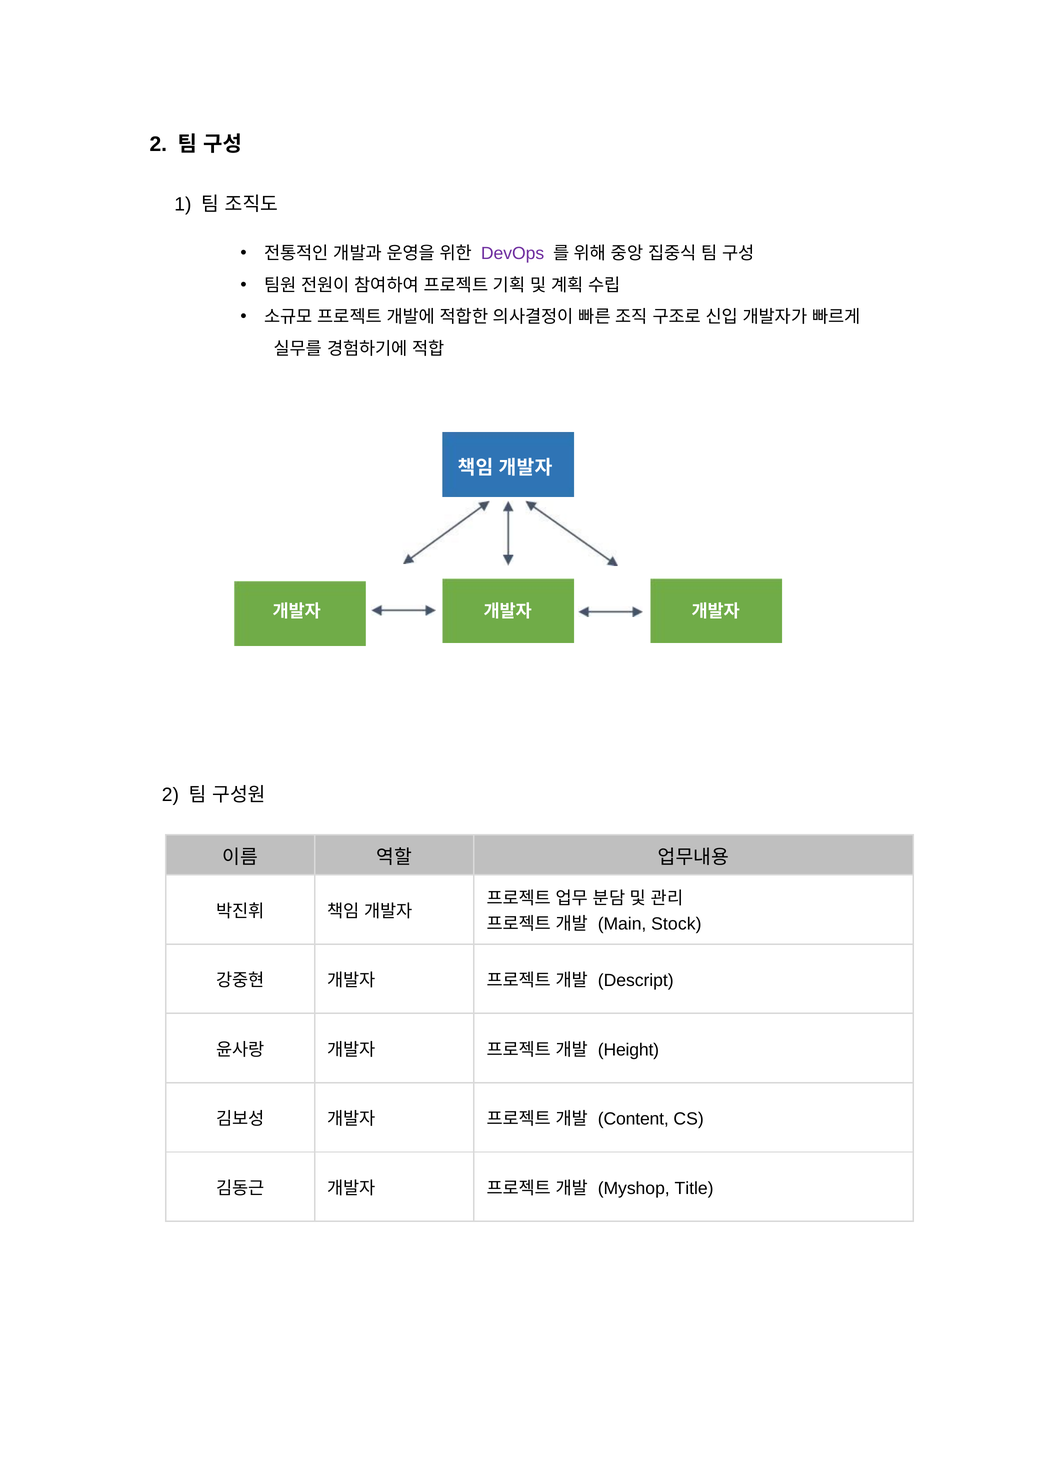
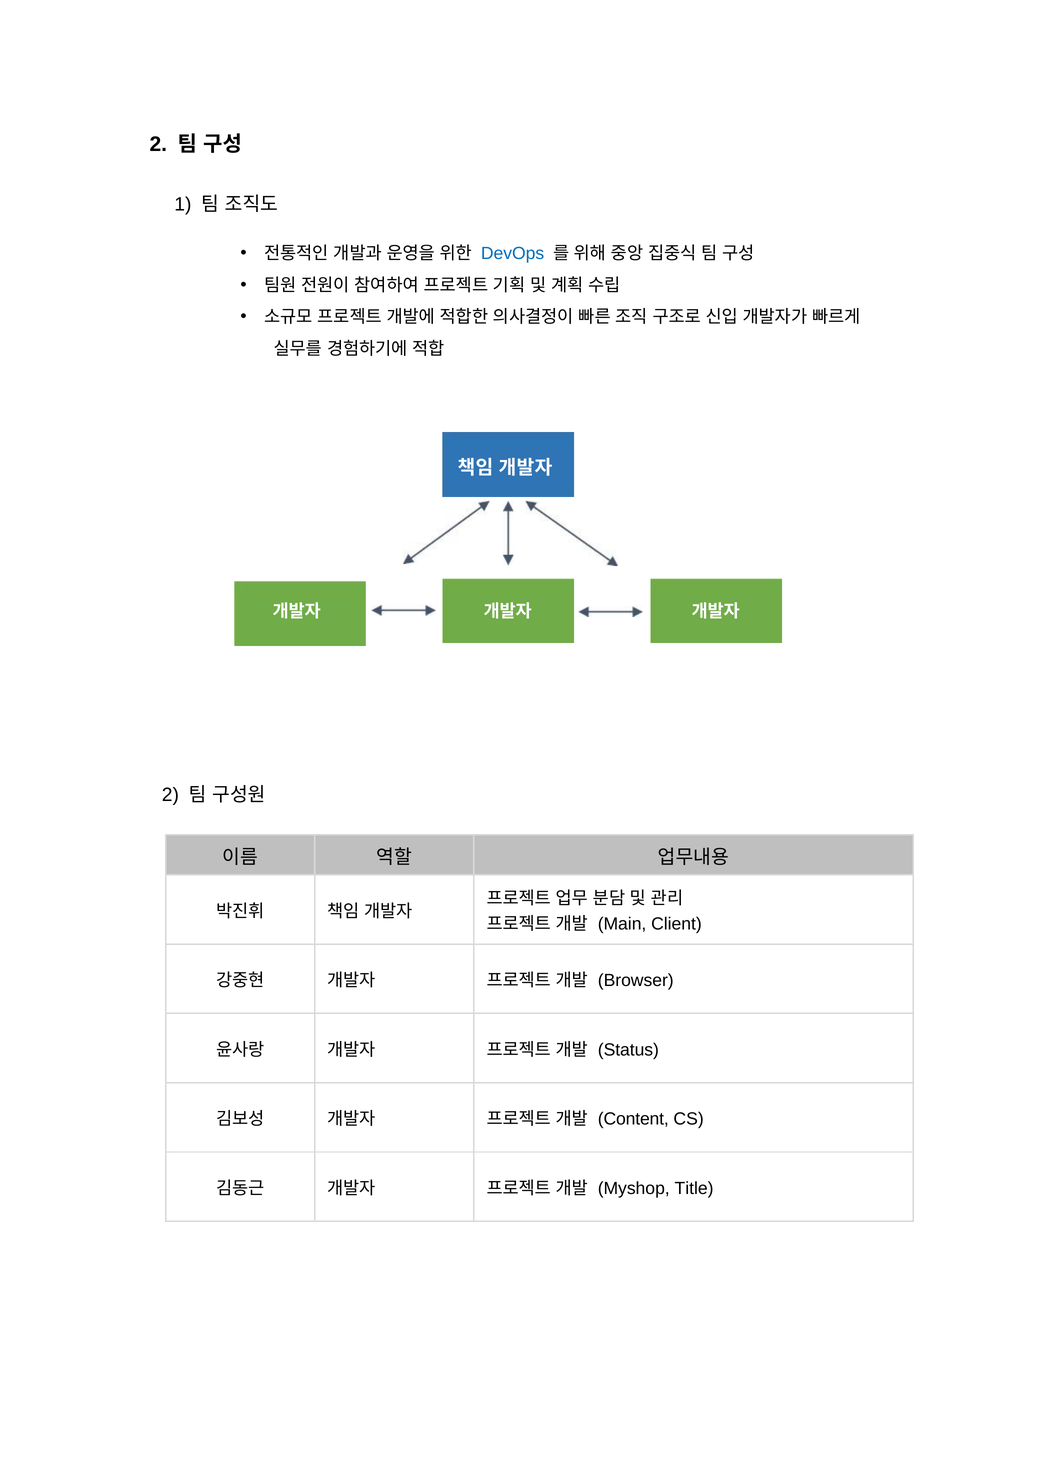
DevOps colour: purple -> blue
Stock: Stock -> Client
Descript: Descript -> Browser
Height: Height -> Status
